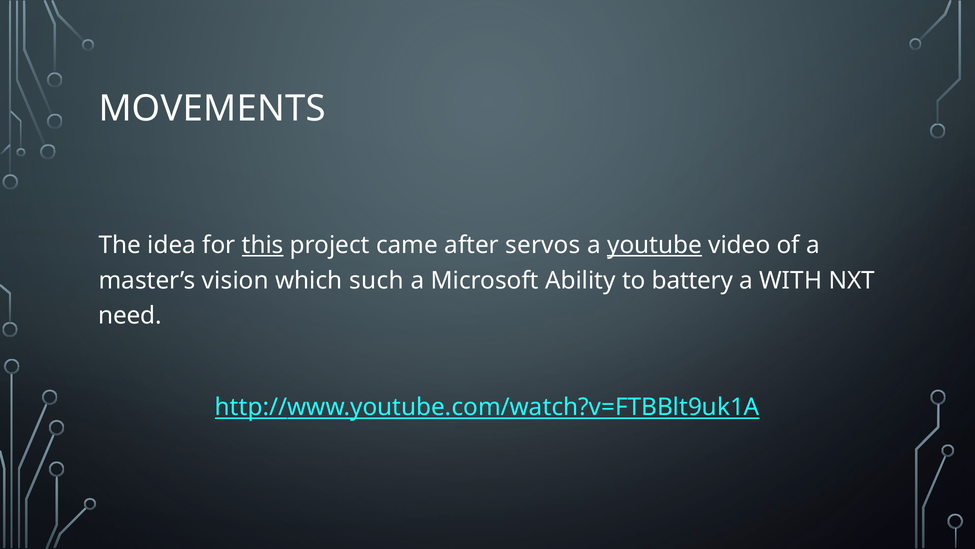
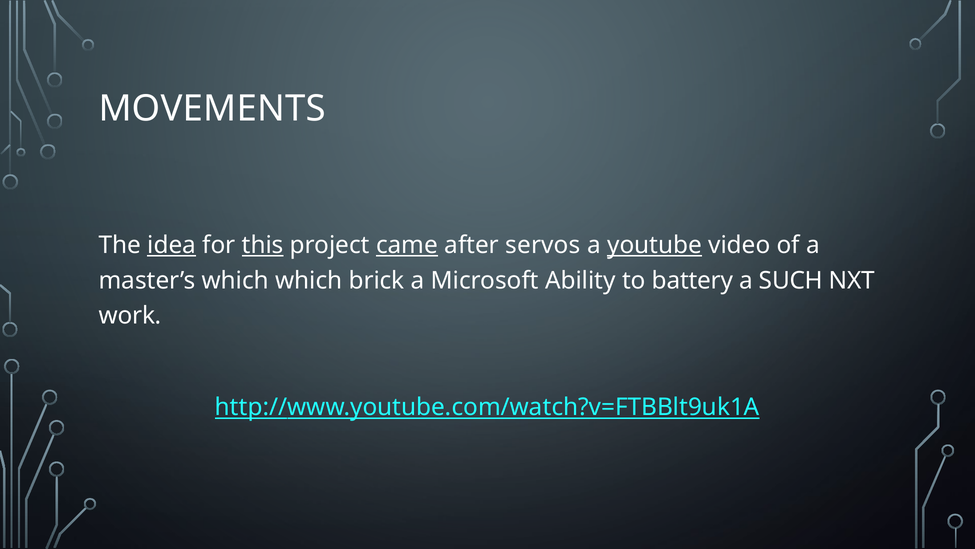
idea underline: none -> present
came underline: none -> present
master’s vision: vision -> which
such: such -> brick
WITH: WITH -> SUCH
need: need -> work
